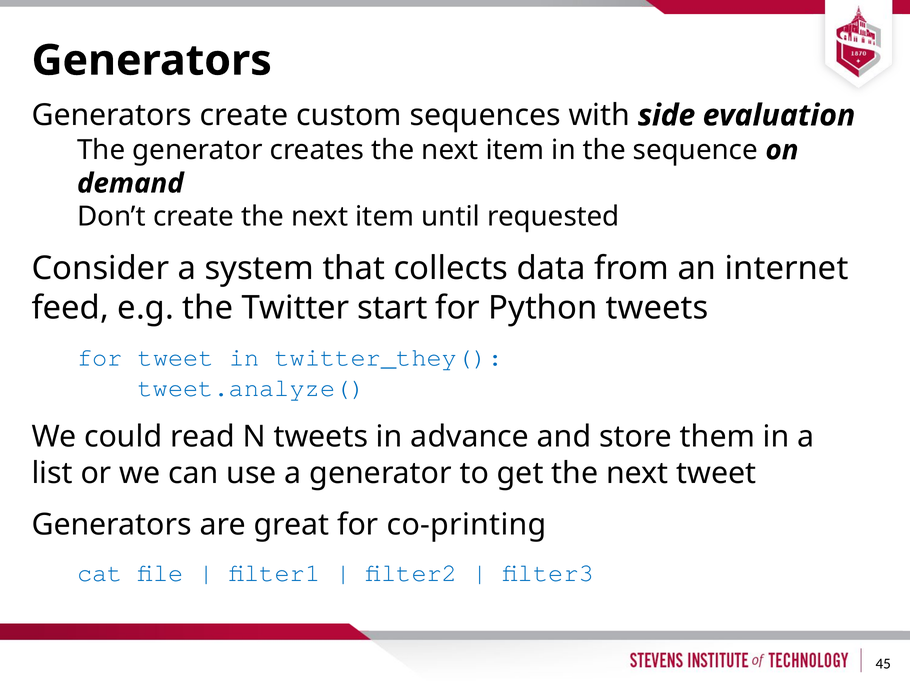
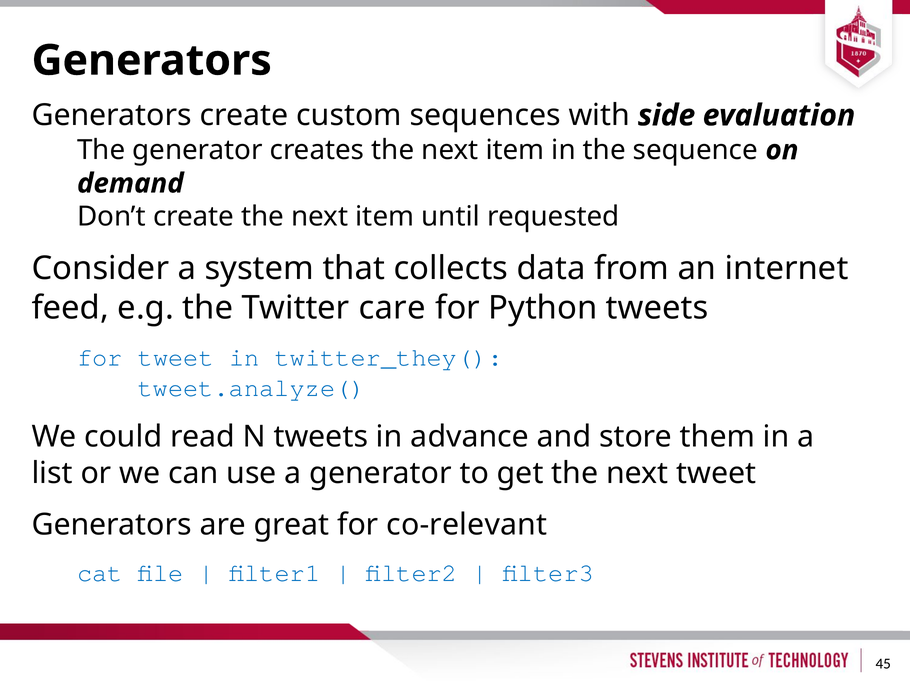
start: start -> care
co-printing: co-printing -> co-relevant
